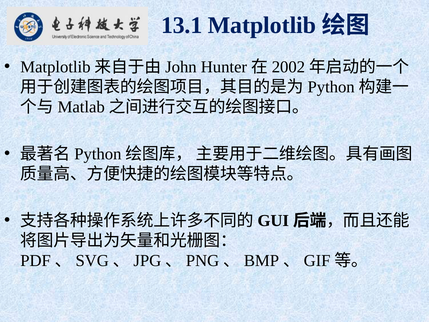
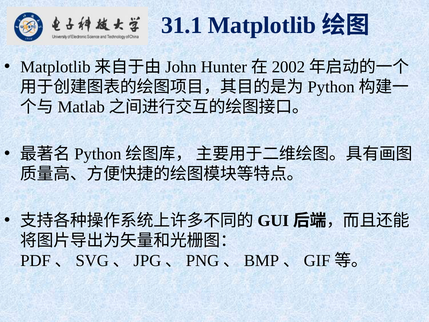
13.1: 13.1 -> 31.1
